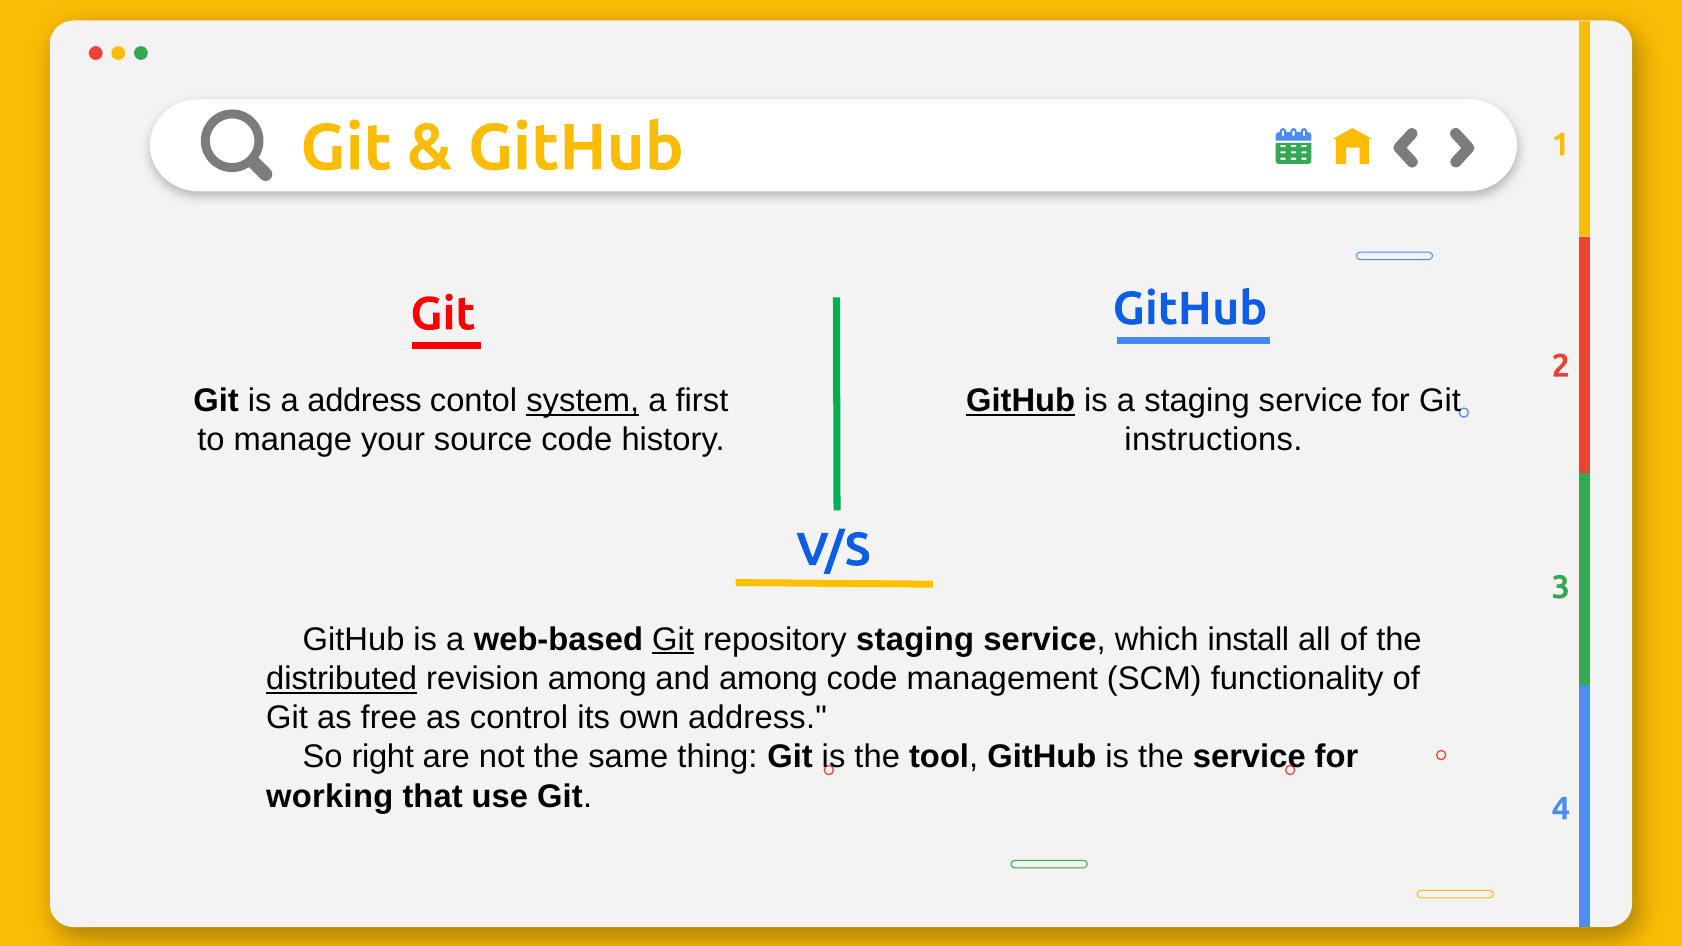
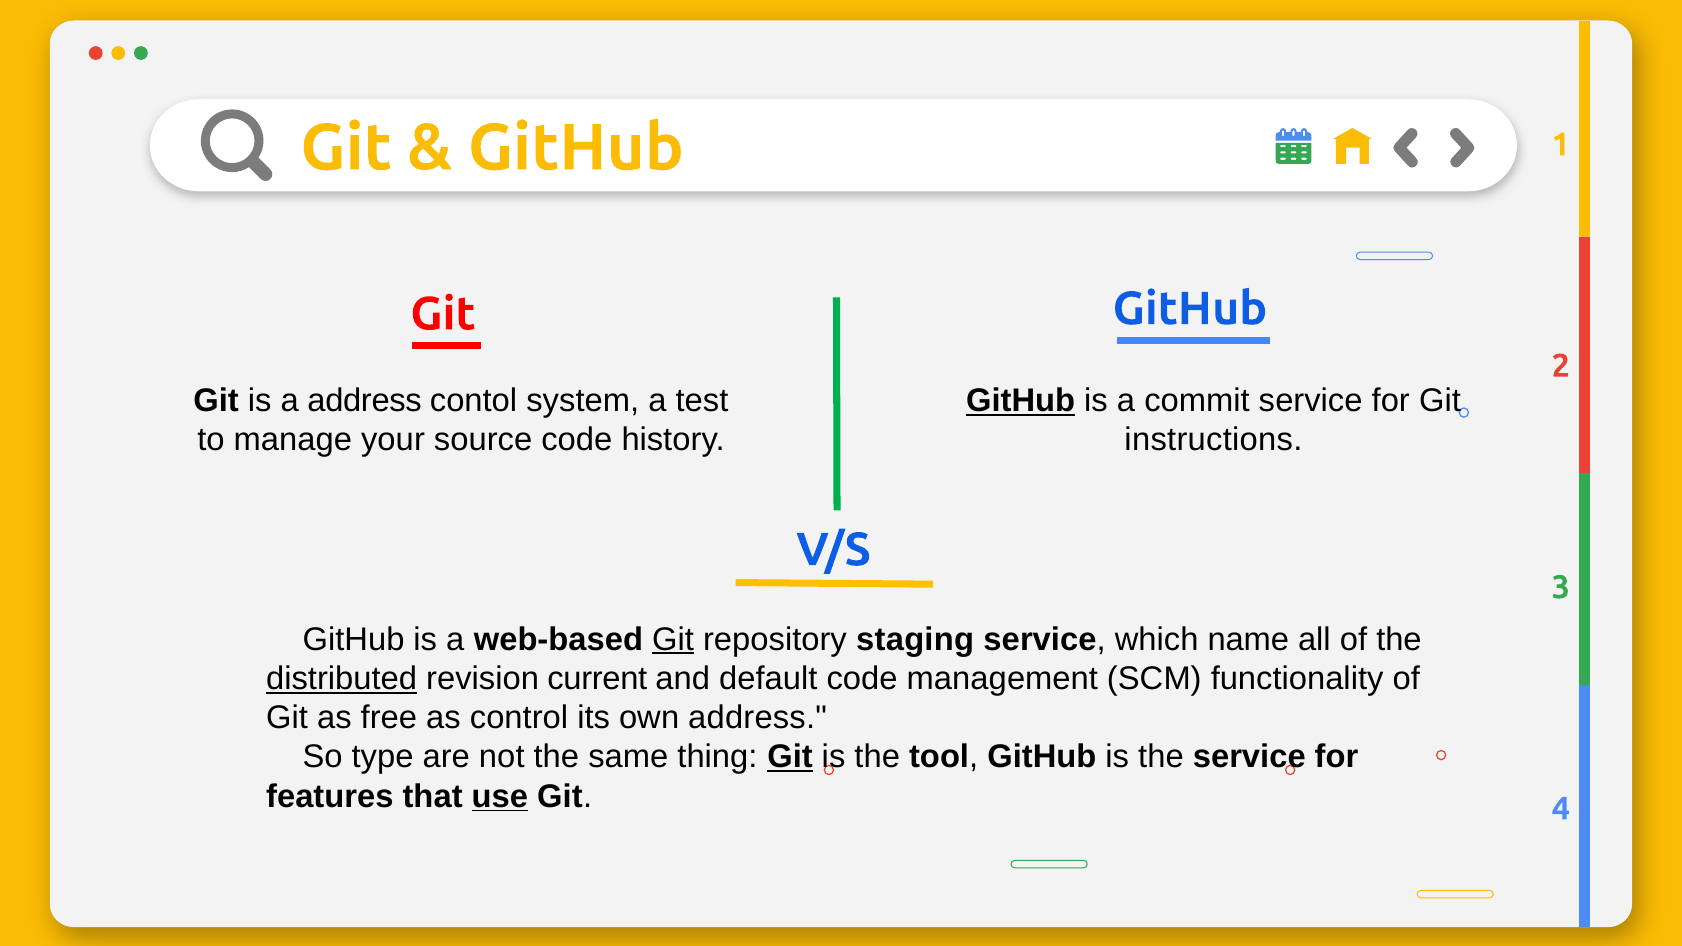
a staging: staging -> commit
system underline: present -> none
first: first -> test
install: install -> name
revision among: among -> current
and among: among -> default
right: right -> type
Git at (790, 757) underline: none -> present
working: working -> features
use underline: none -> present
